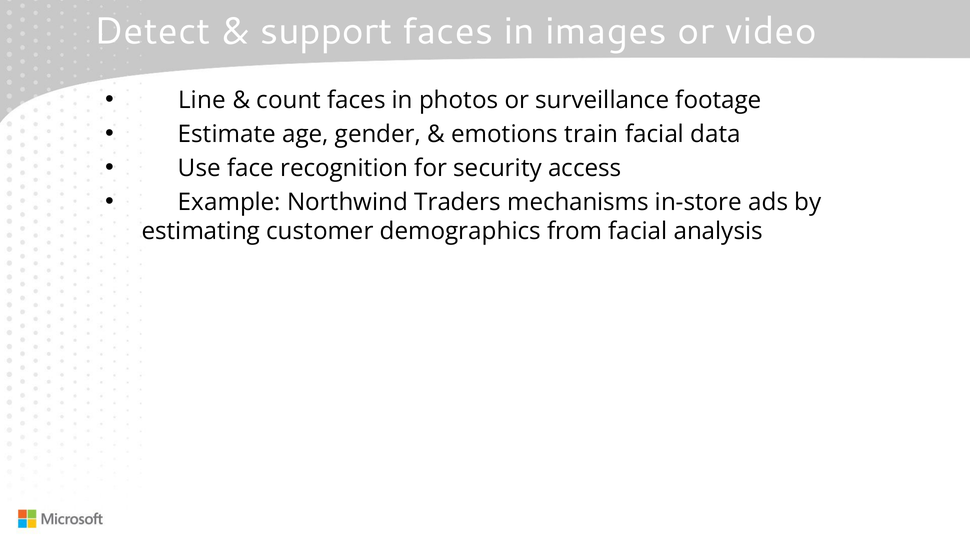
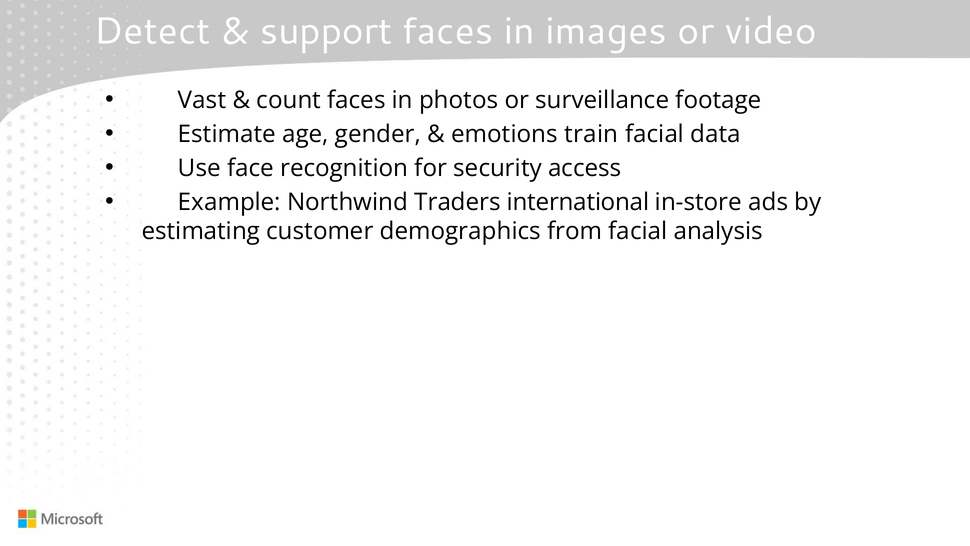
Line: Line -> Vast
mechanisms: mechanisms -> international
